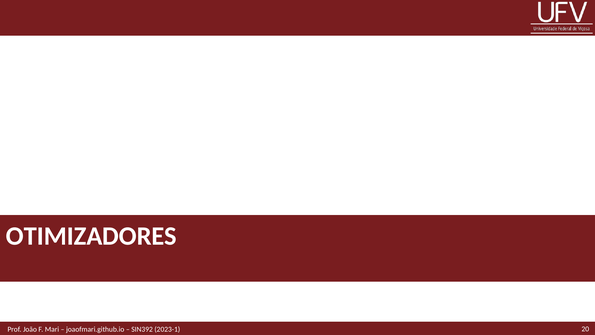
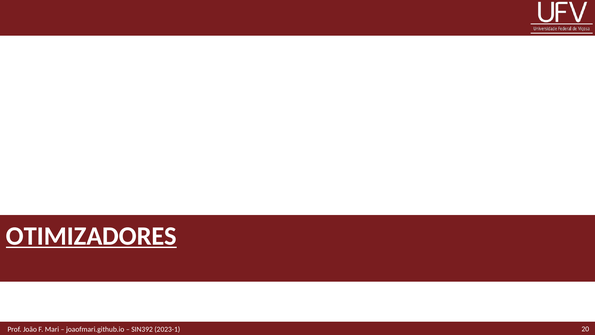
OTIMIZADORES underline: none -> present
